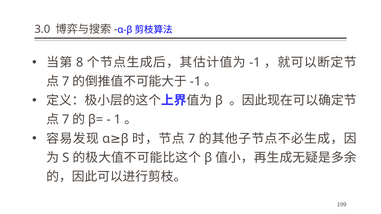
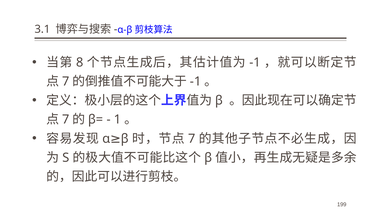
3.0: 3.0 -> 3.1
